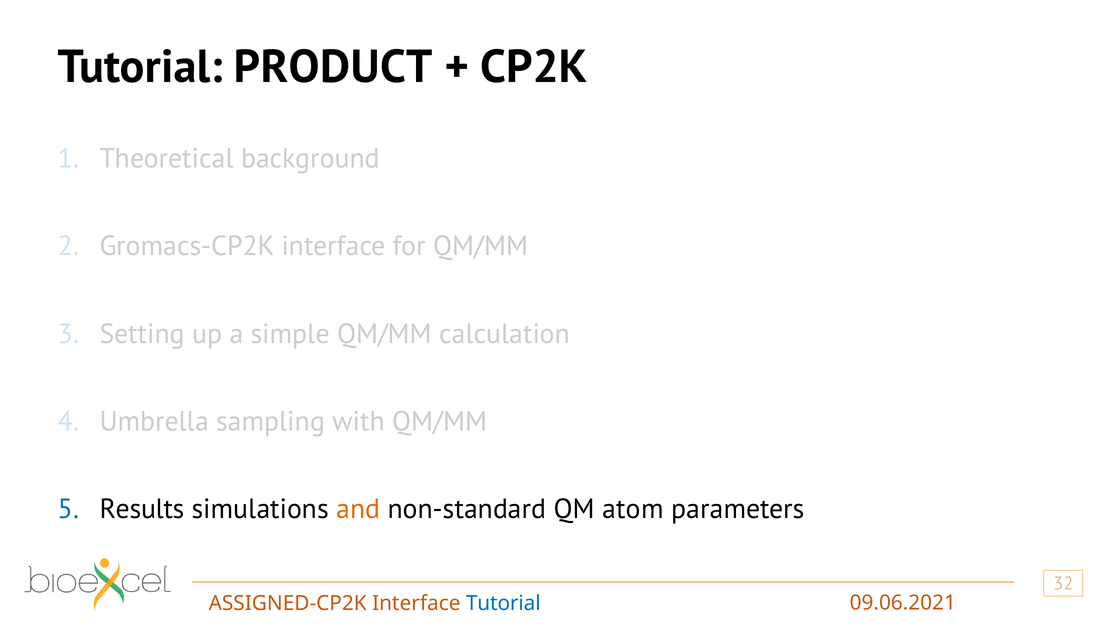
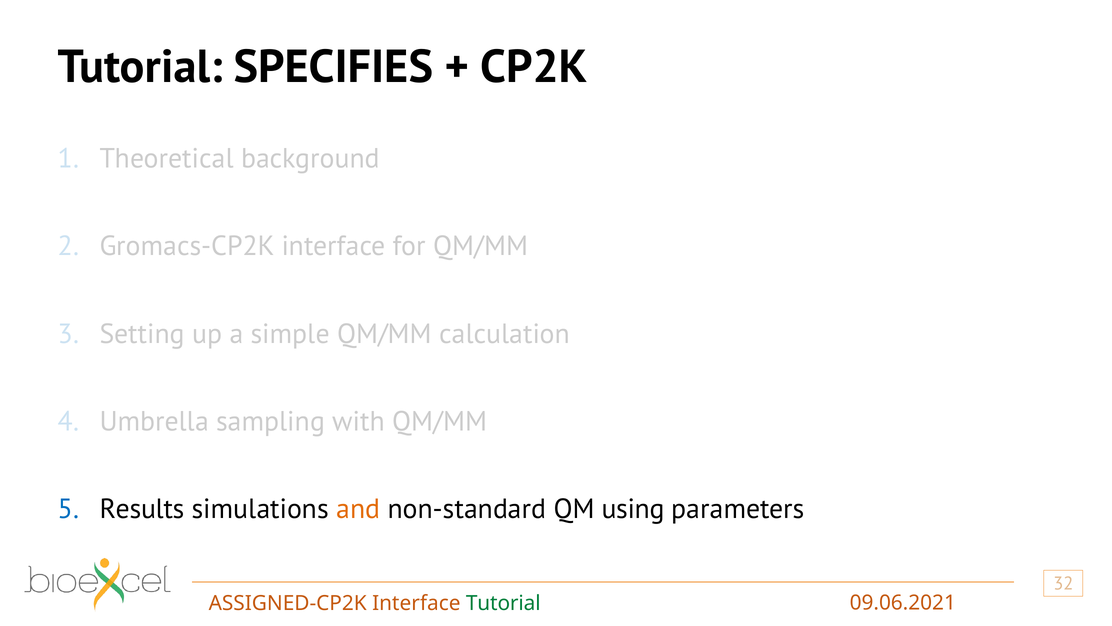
PRODUCT: PRODUCT -> SPECIFIES
atom: atom -> using
Tutorial at (503, 603) colour: blue -> green
